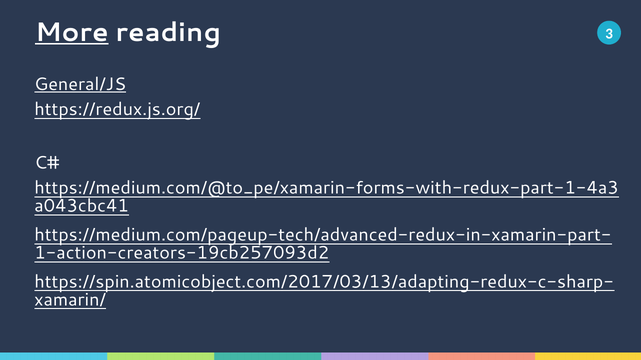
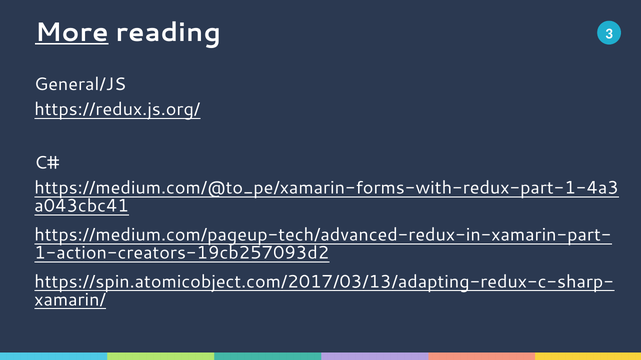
General/JS underline: present -> none
